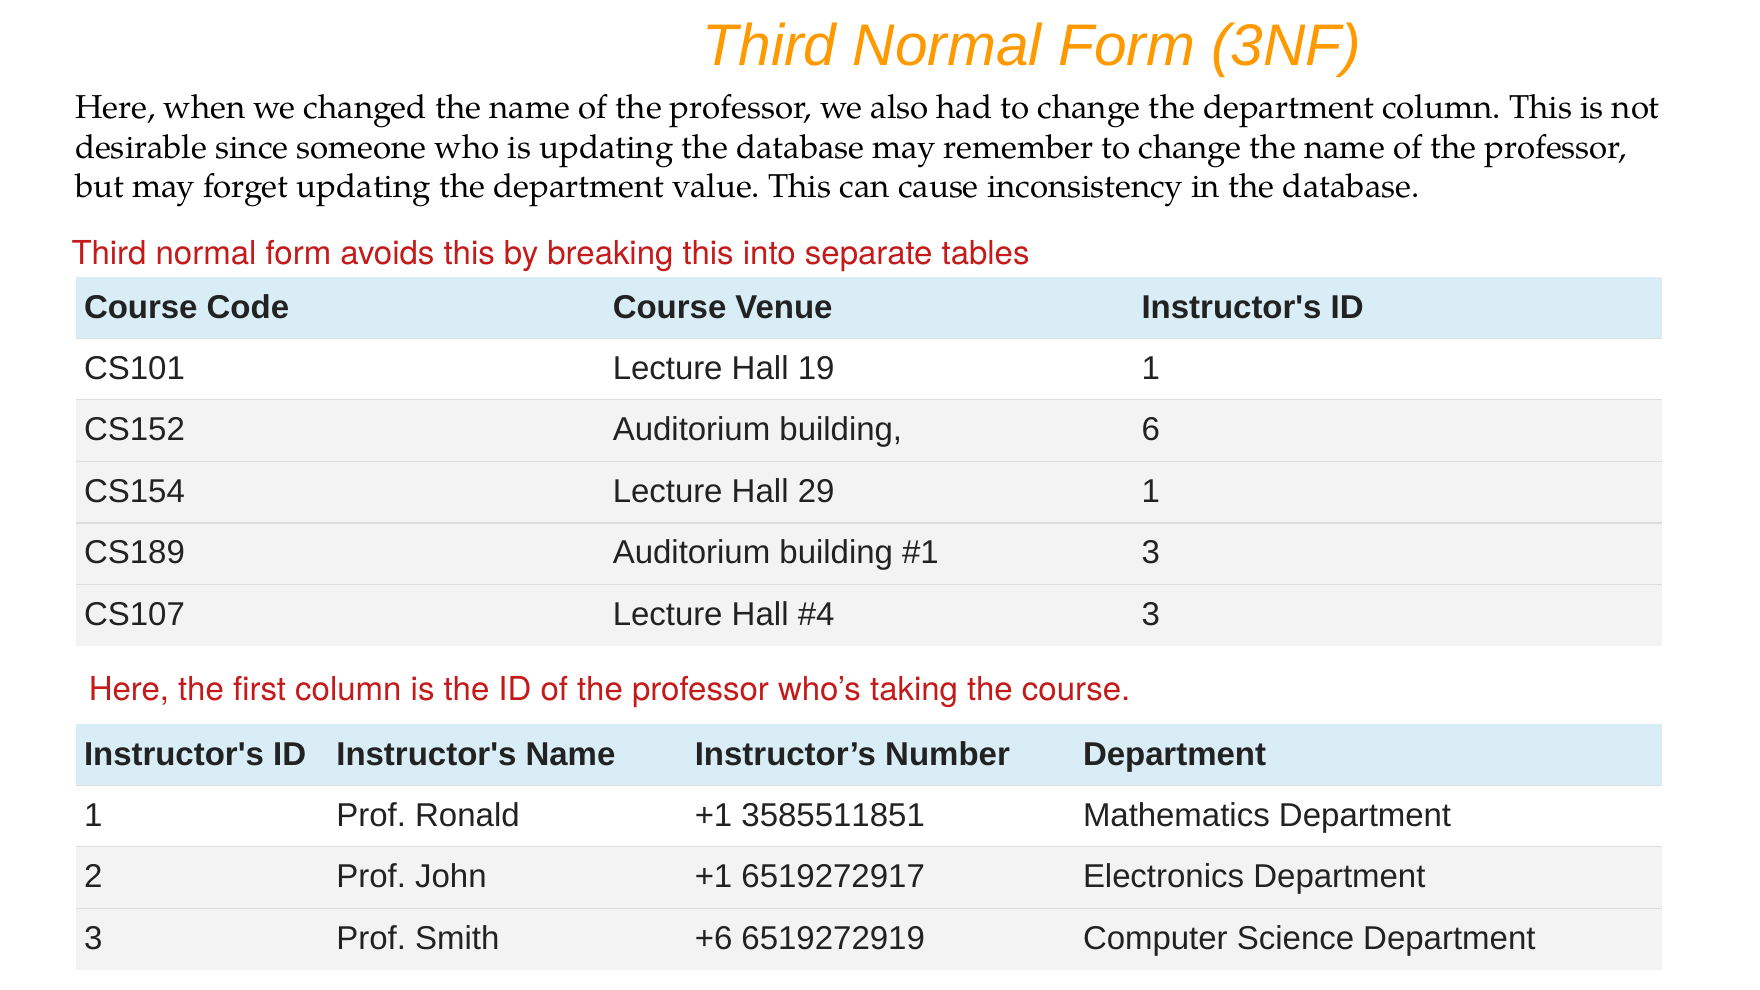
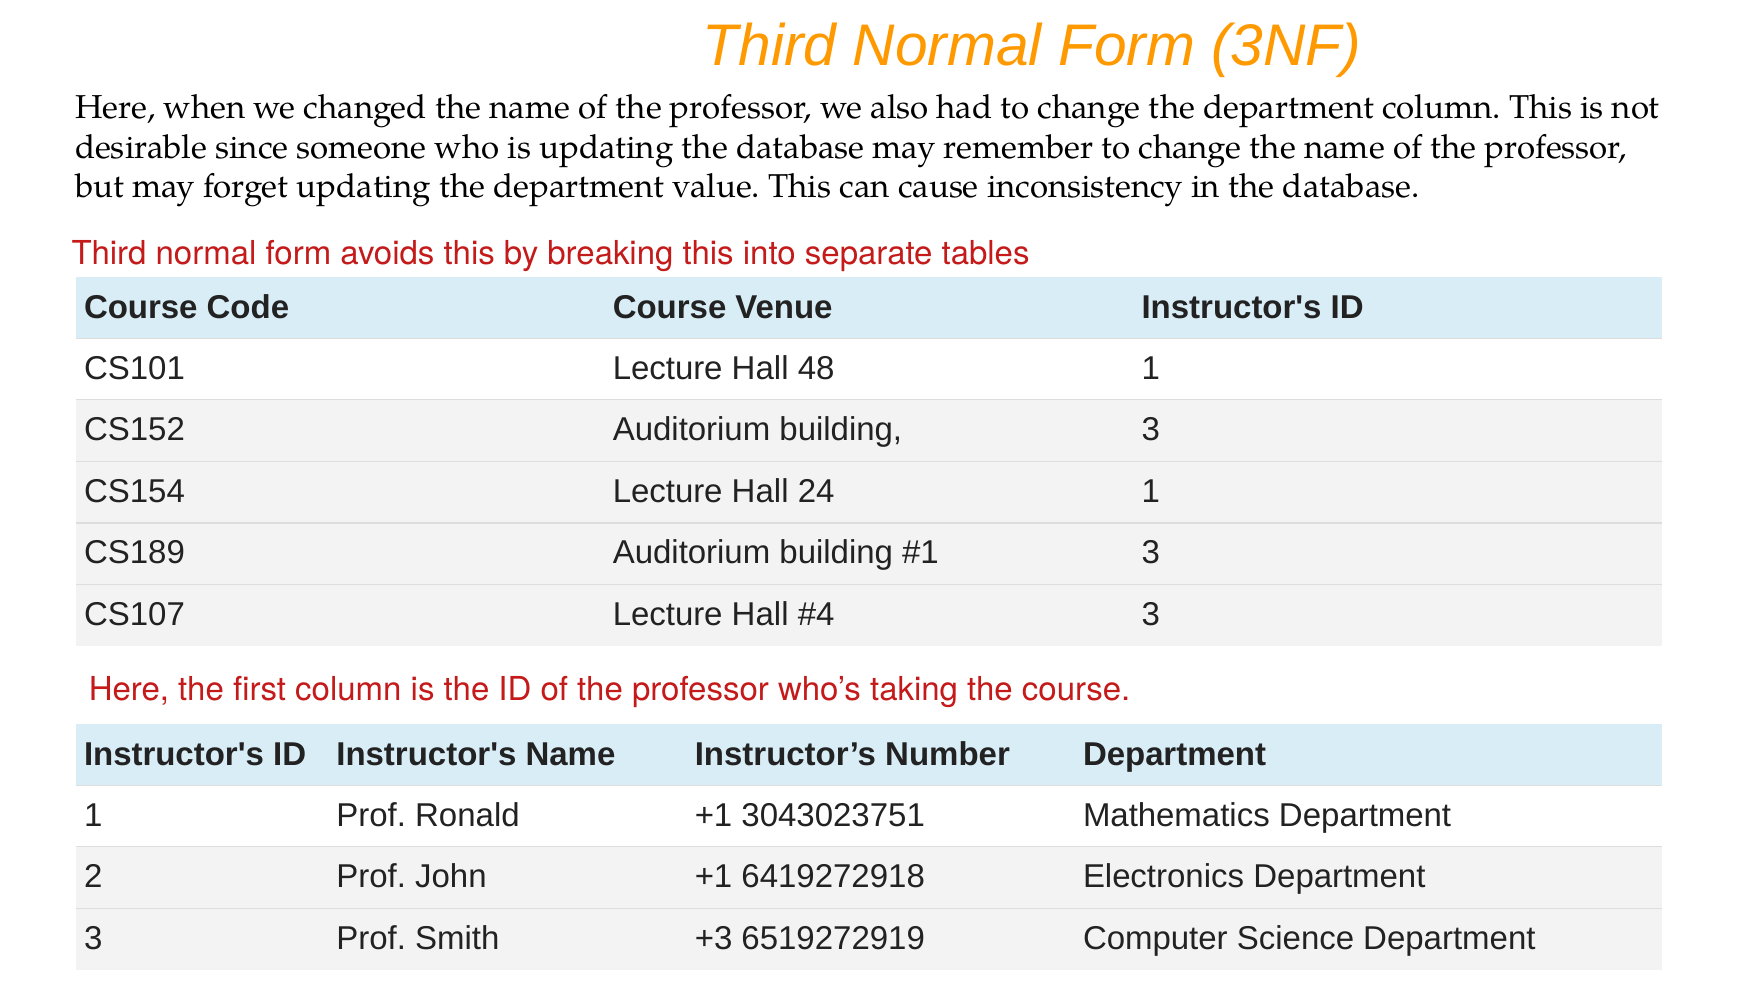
19: 19 -> 48
building 6: 6 -> 3
29: 29 -> 24
3585511851: 3585511851 -> 3043023751
6519272917: 6519272917 -> 6419272918
+6: +6 -> +3
